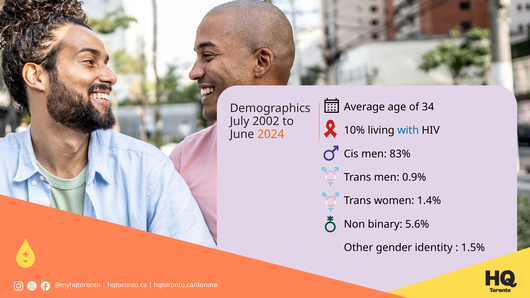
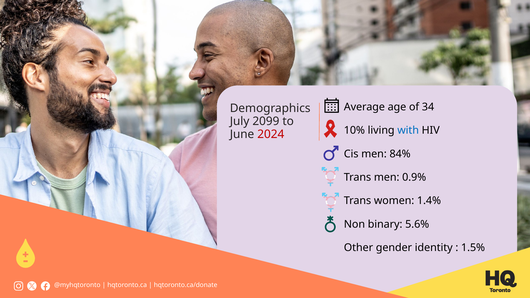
2002: 2002 -> 2099
2024 colour: orange -> red
83%: 83% -> 84%
